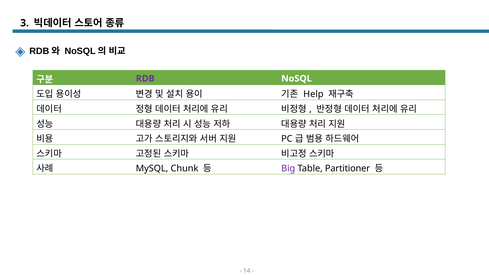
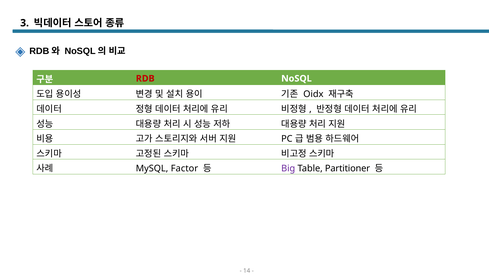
RDB colour: purple -> red
Help: Help -> Oidx
Chunk: Chunk -> Factor
